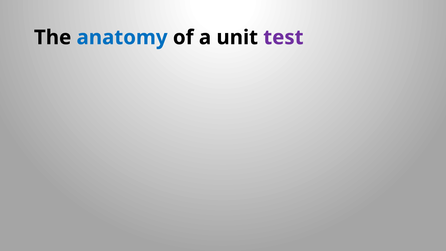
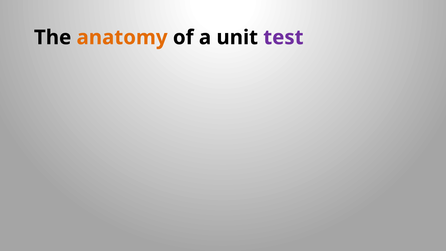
anatomy colour: blue -> orange
